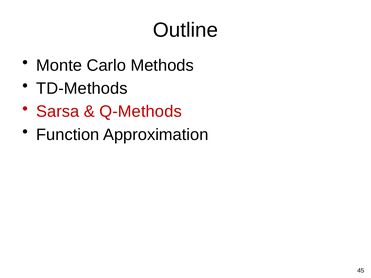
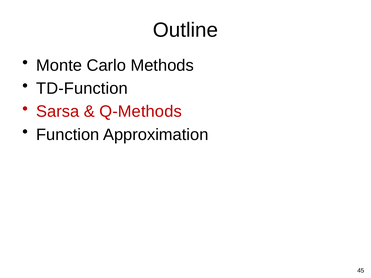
TD-Methods: TD-Methods -> TD-Function
